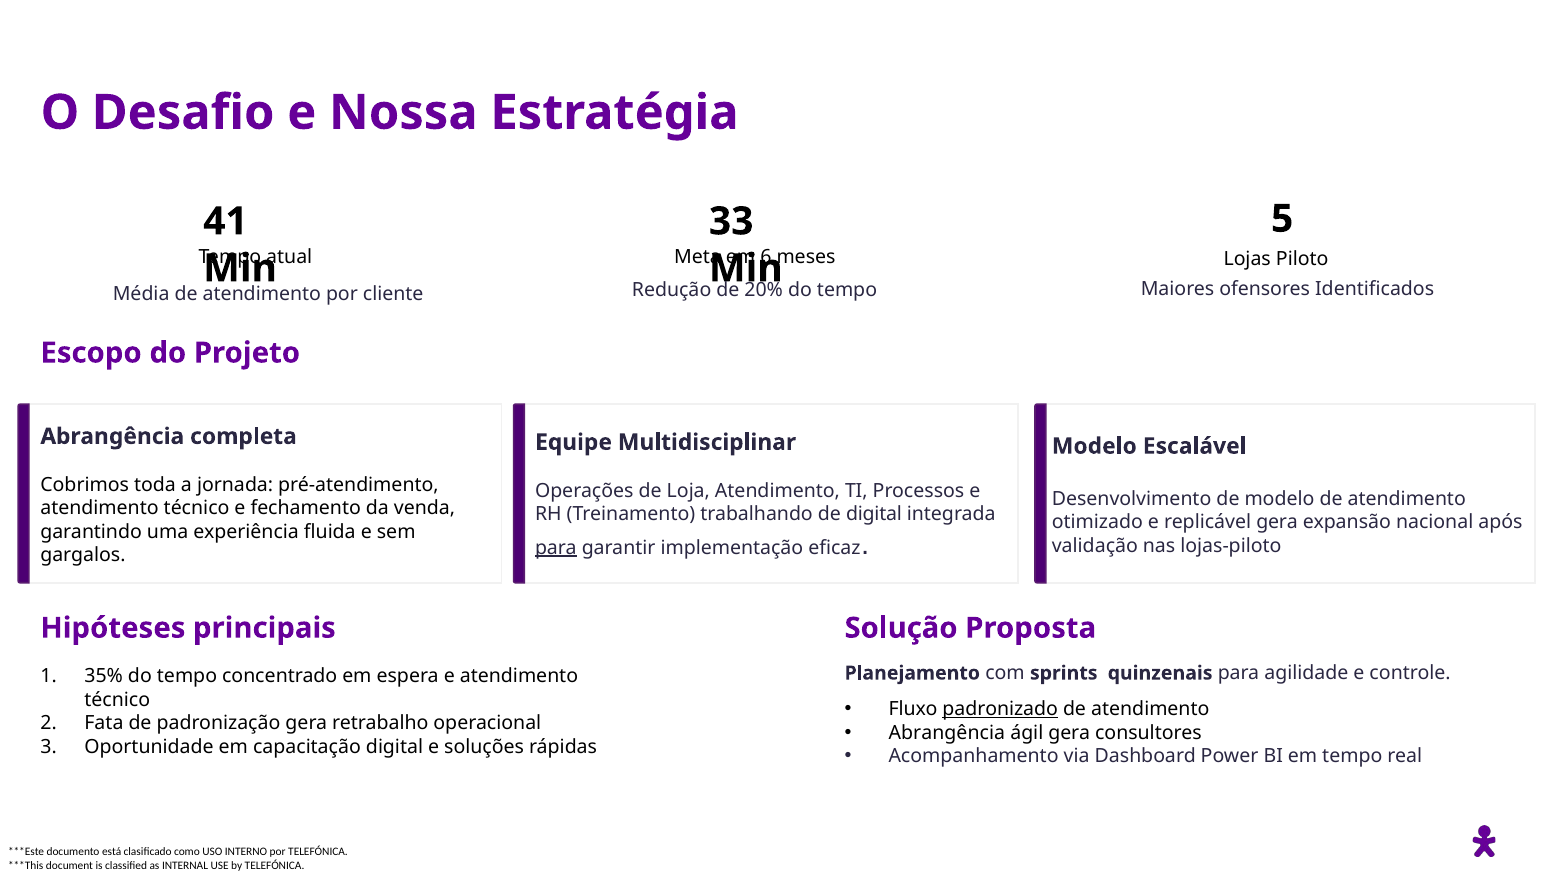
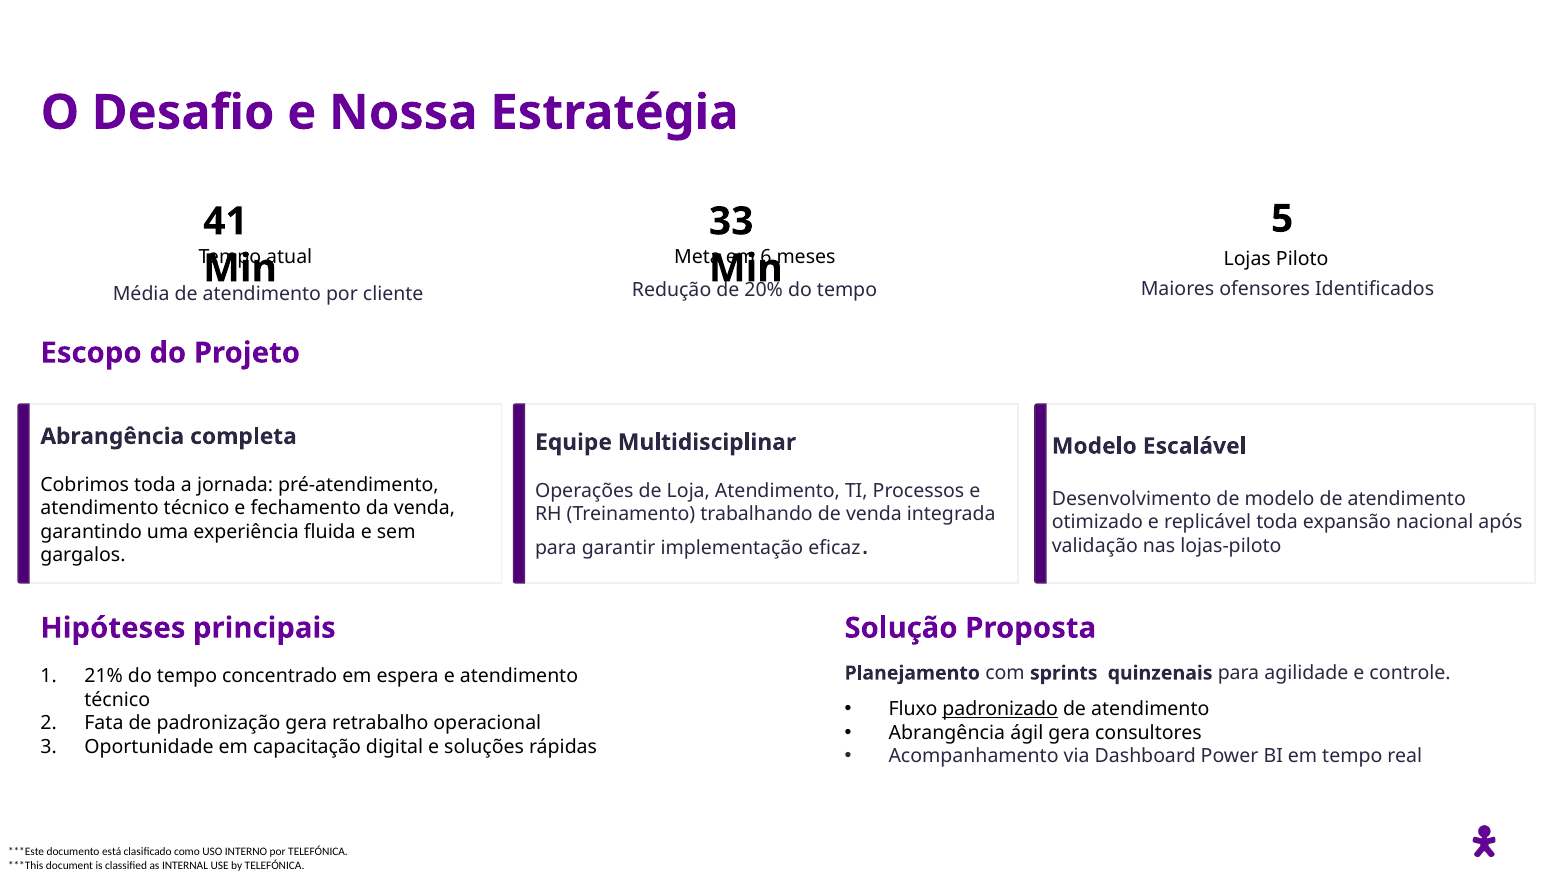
de digital: digital -> venda
replicável gera: gera -> toda
para at (556, 547) underline: present -> none
35%: 35% -> 21%
